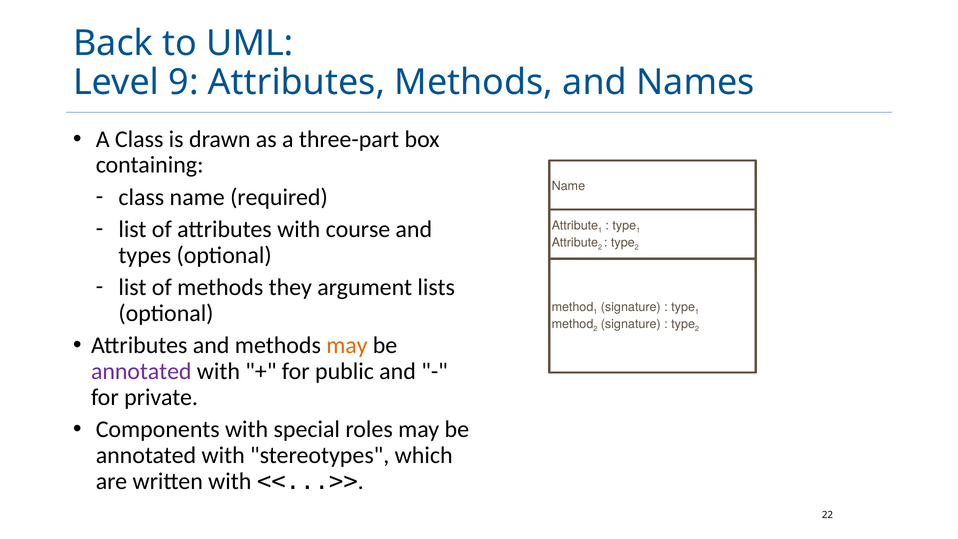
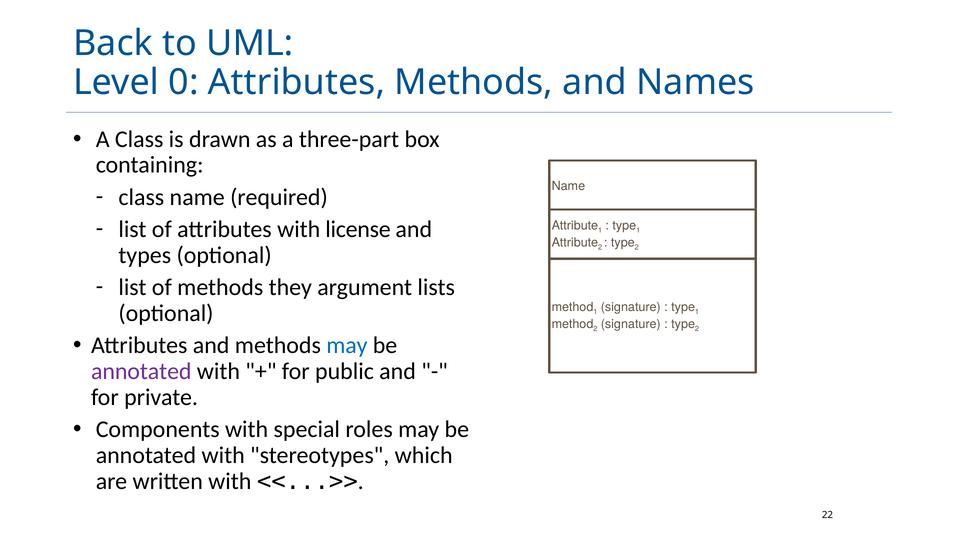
9: 9 -> 0
course: course -> license
may at (347, 345) colour: orange -> blue
